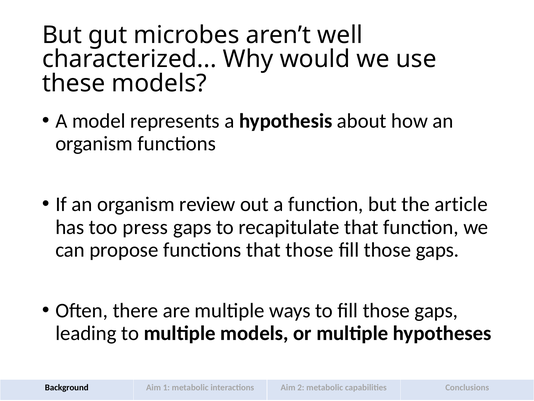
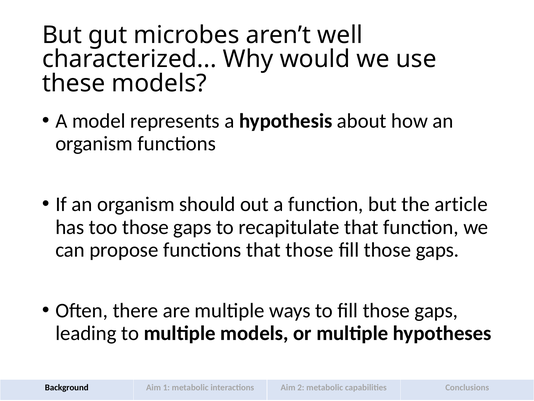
review: review -> should
too press: press -> those
